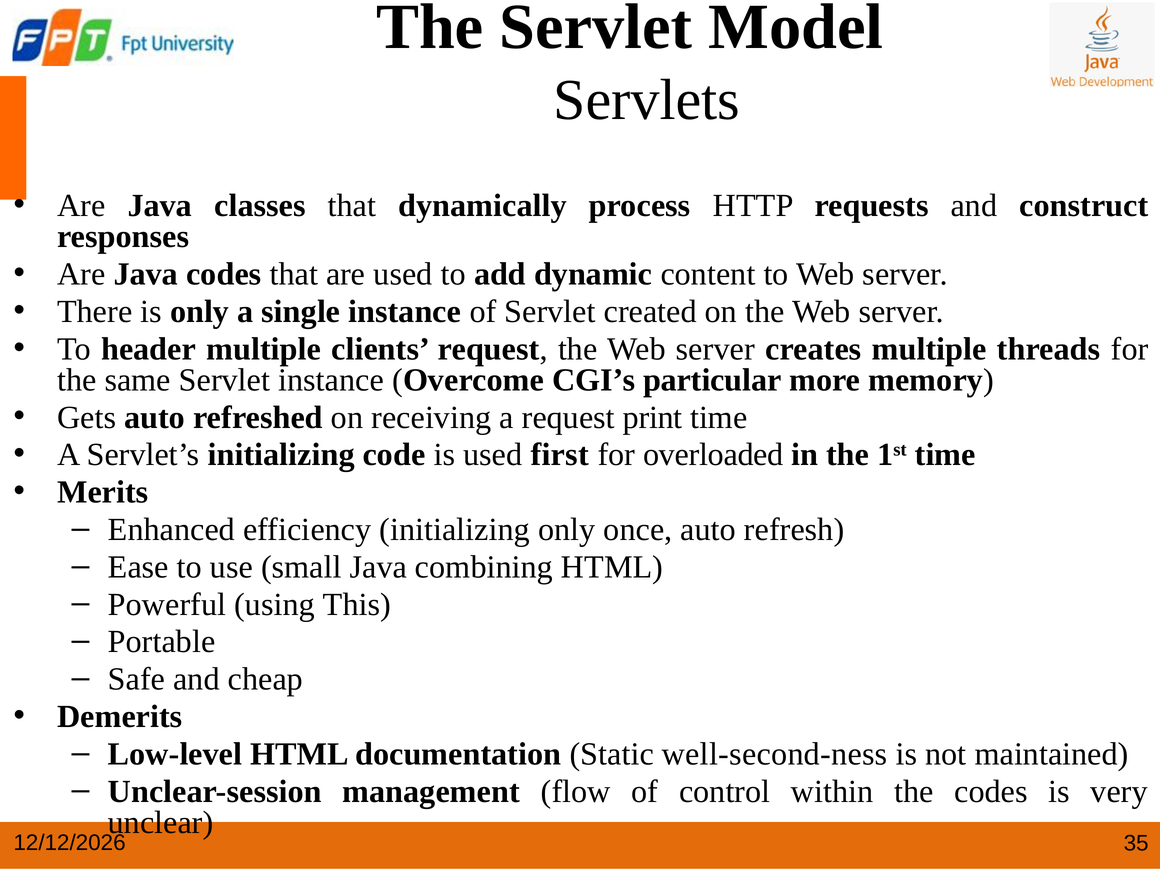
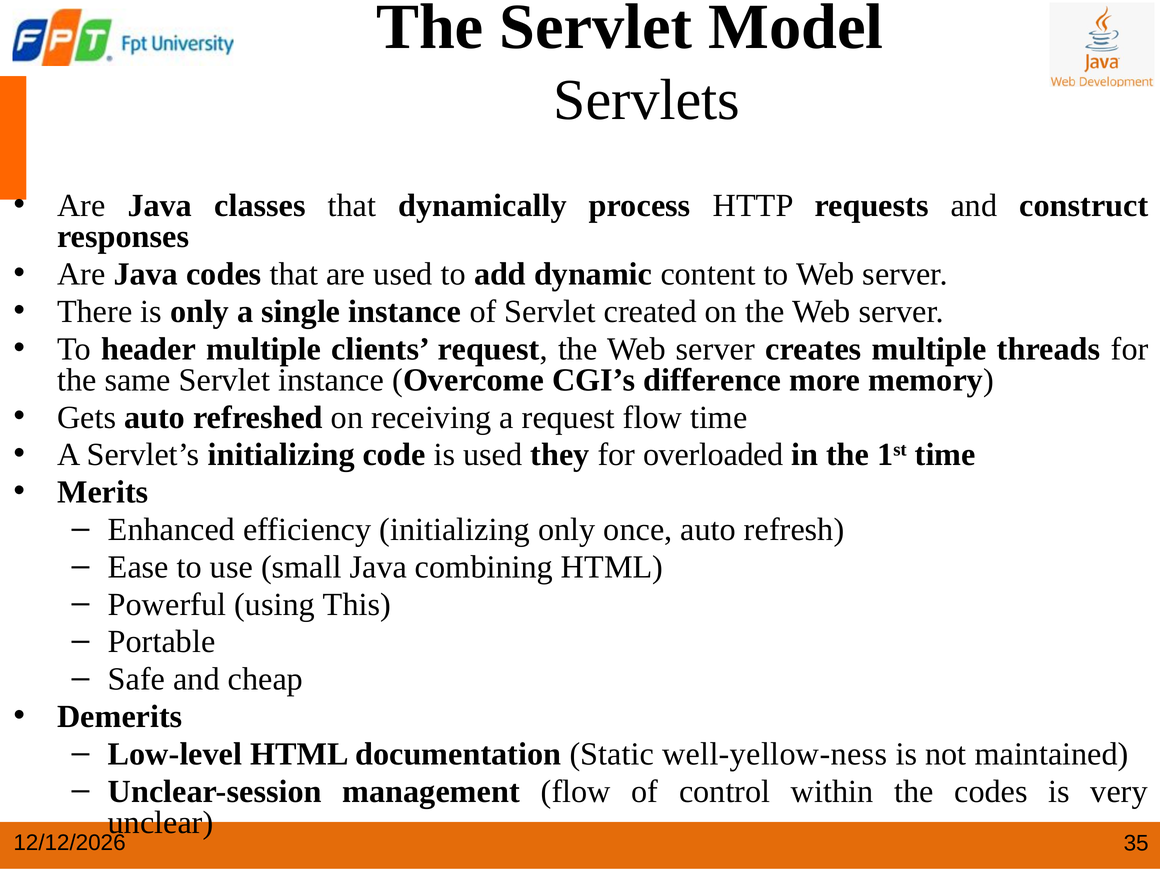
particular: particular -> difference
request print: print -> flow
first: first -> they
well-second-ness: well-second-ness -> well-yellow-ness
